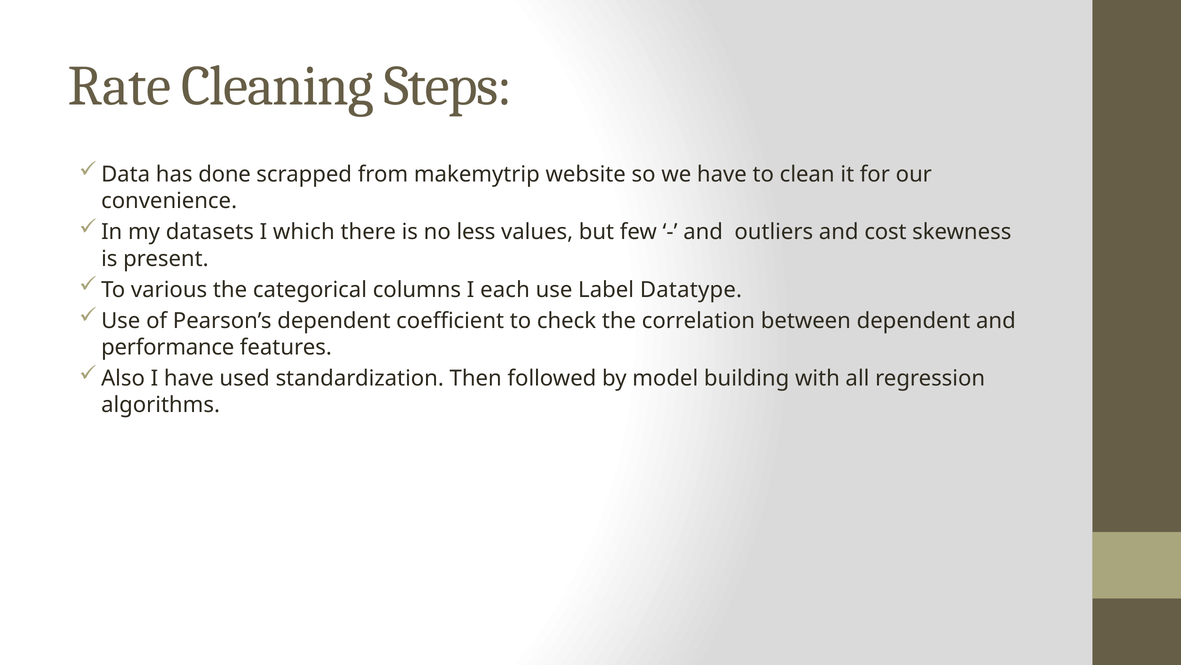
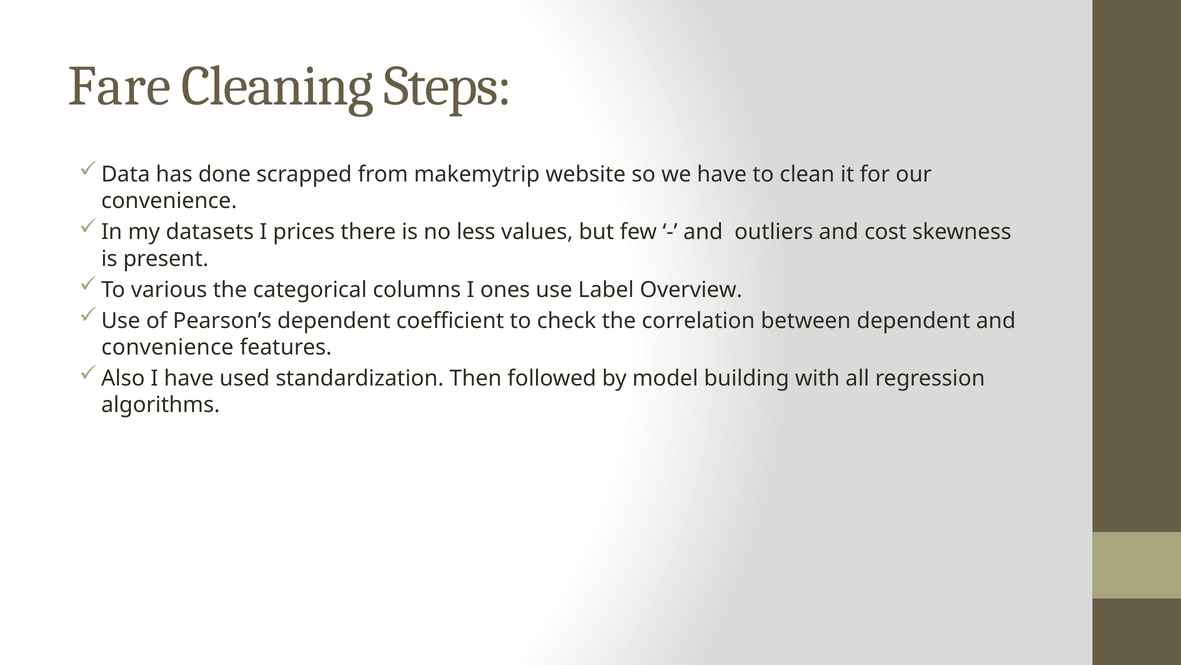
Rate: Rate -> Fare
which: which -> prices
each: each -> ones
Datatype: Datatype -> Overview
performance at (168, 347): performance -> convenience
